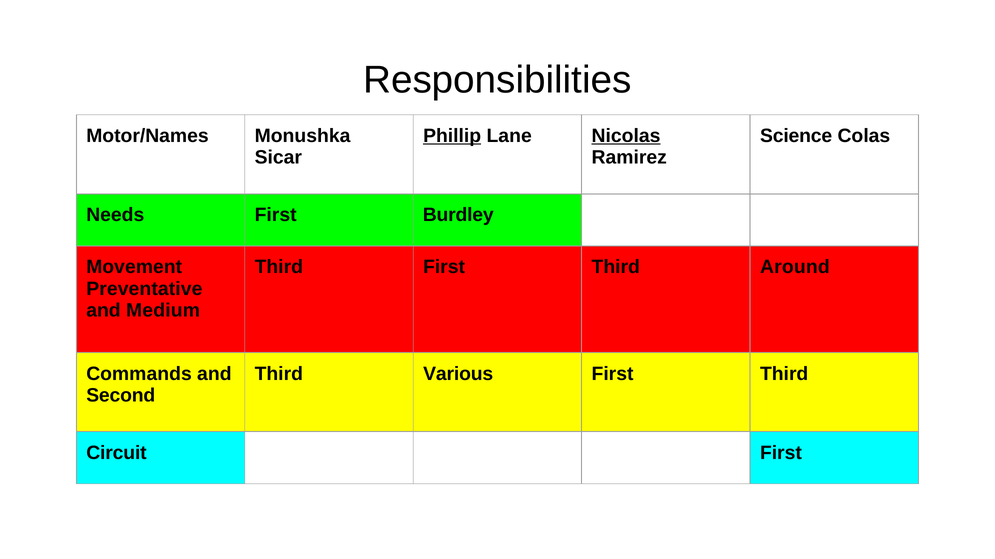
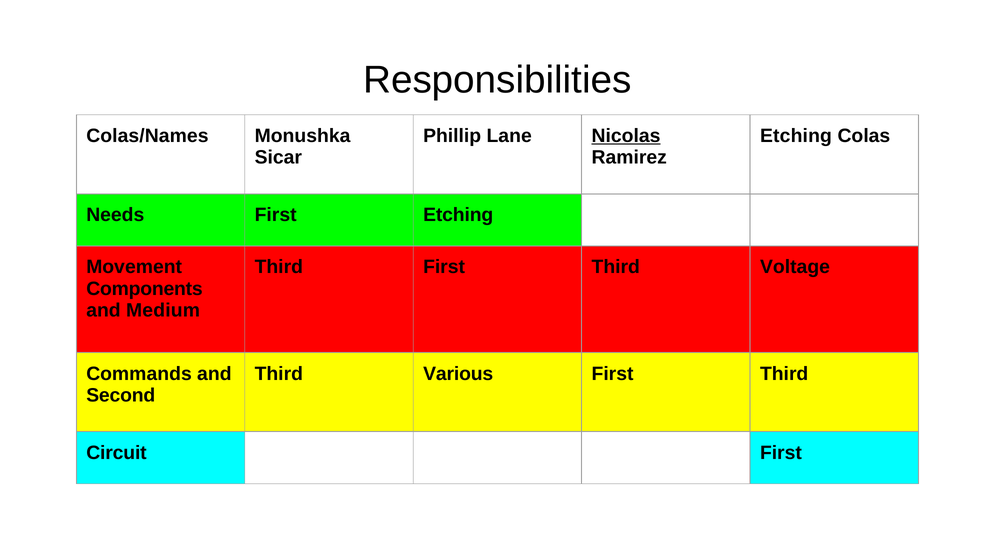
Motor/Names: Motor/Names -> Colas/Names
Phillip underline: present -> none
Science at (796, 136): Science -> Etching
First Burdley: Burdley -> Etching
Around: Around -> Voltage
Preventative: Preventative -> Components
